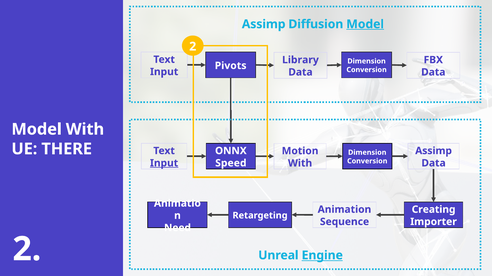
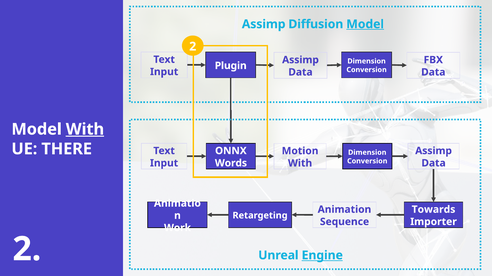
Library at (300, 60): Library -> Assimp
Pivots: Pivots -> Plugin
With at (85, 130) underline: none -> present
Input at (164, 163) underline: present -> none
Speed: Speed -> Words
Creating: Creating -> Towards
Need: Need -> Work
